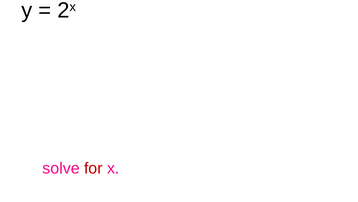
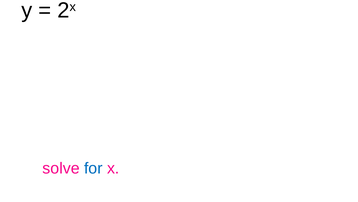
for colour: red -> blue
